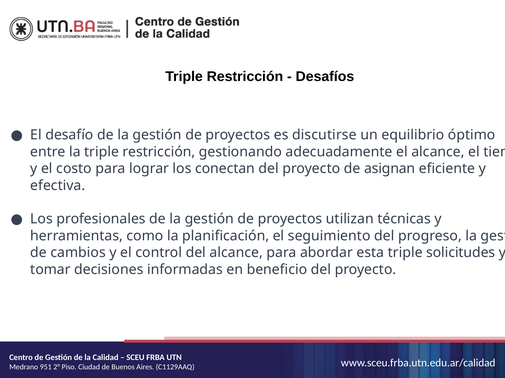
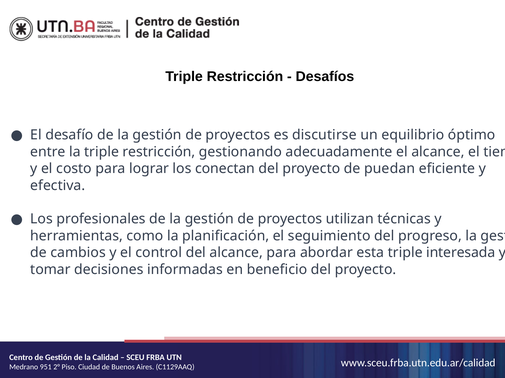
asignan: asignan -> puedan
solicitudes: solicitudes -> interesada
